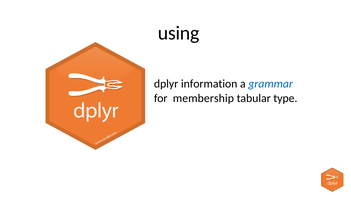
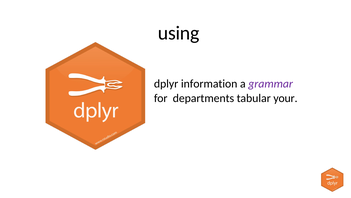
grammar colour: blue -> purple
membership: membership -> departments
type: type -> your
